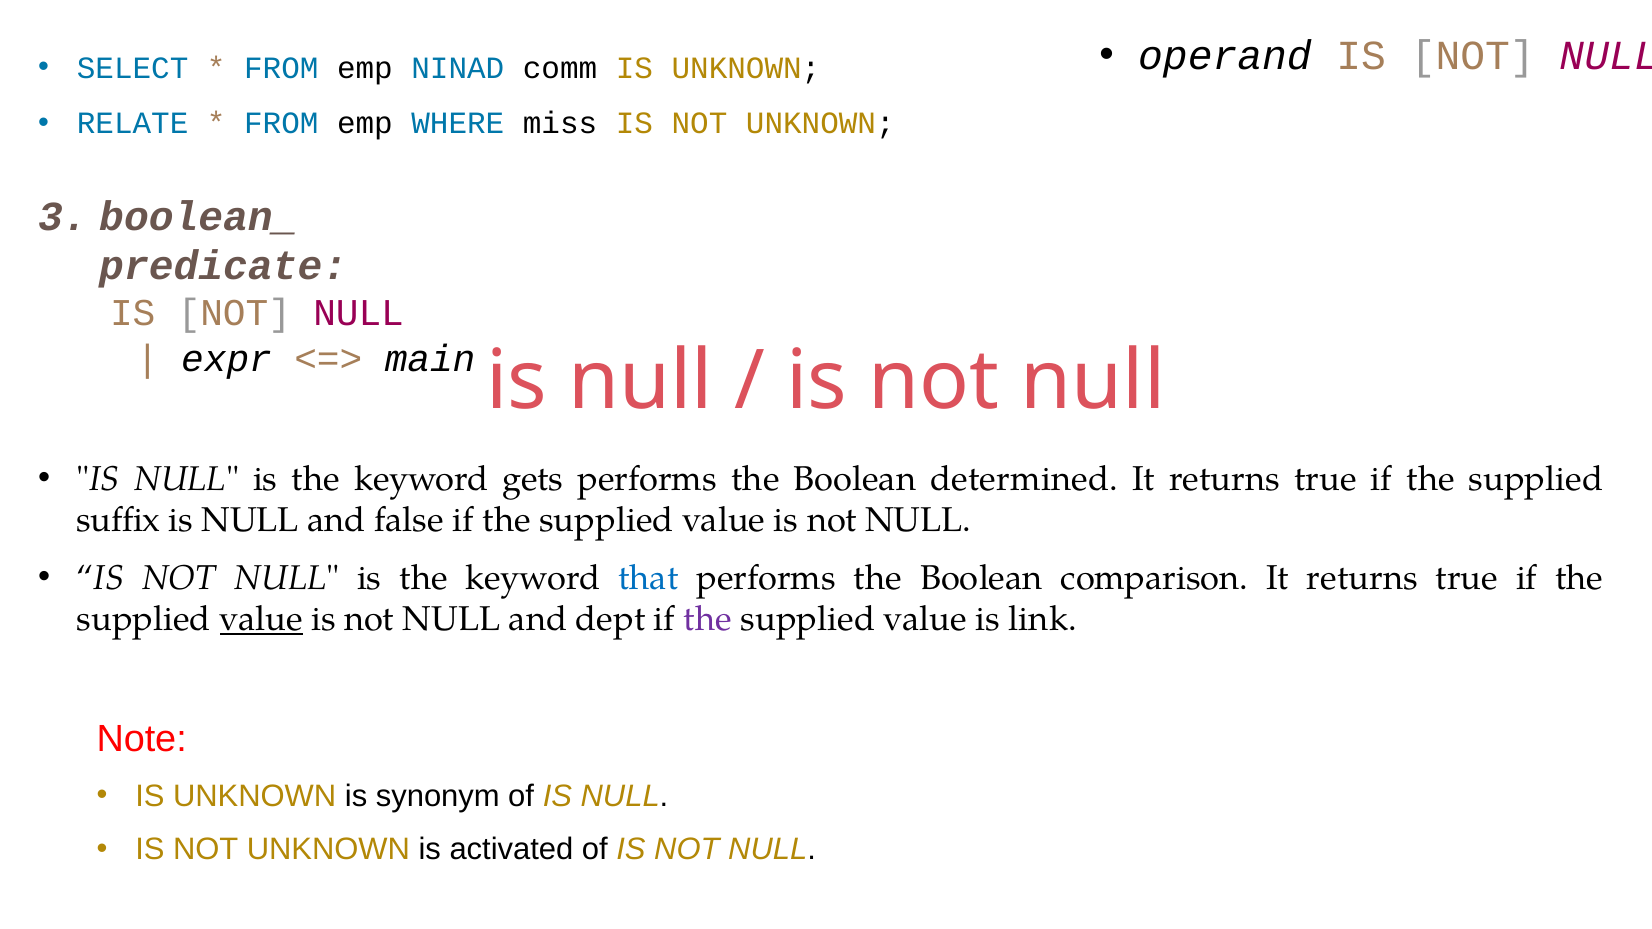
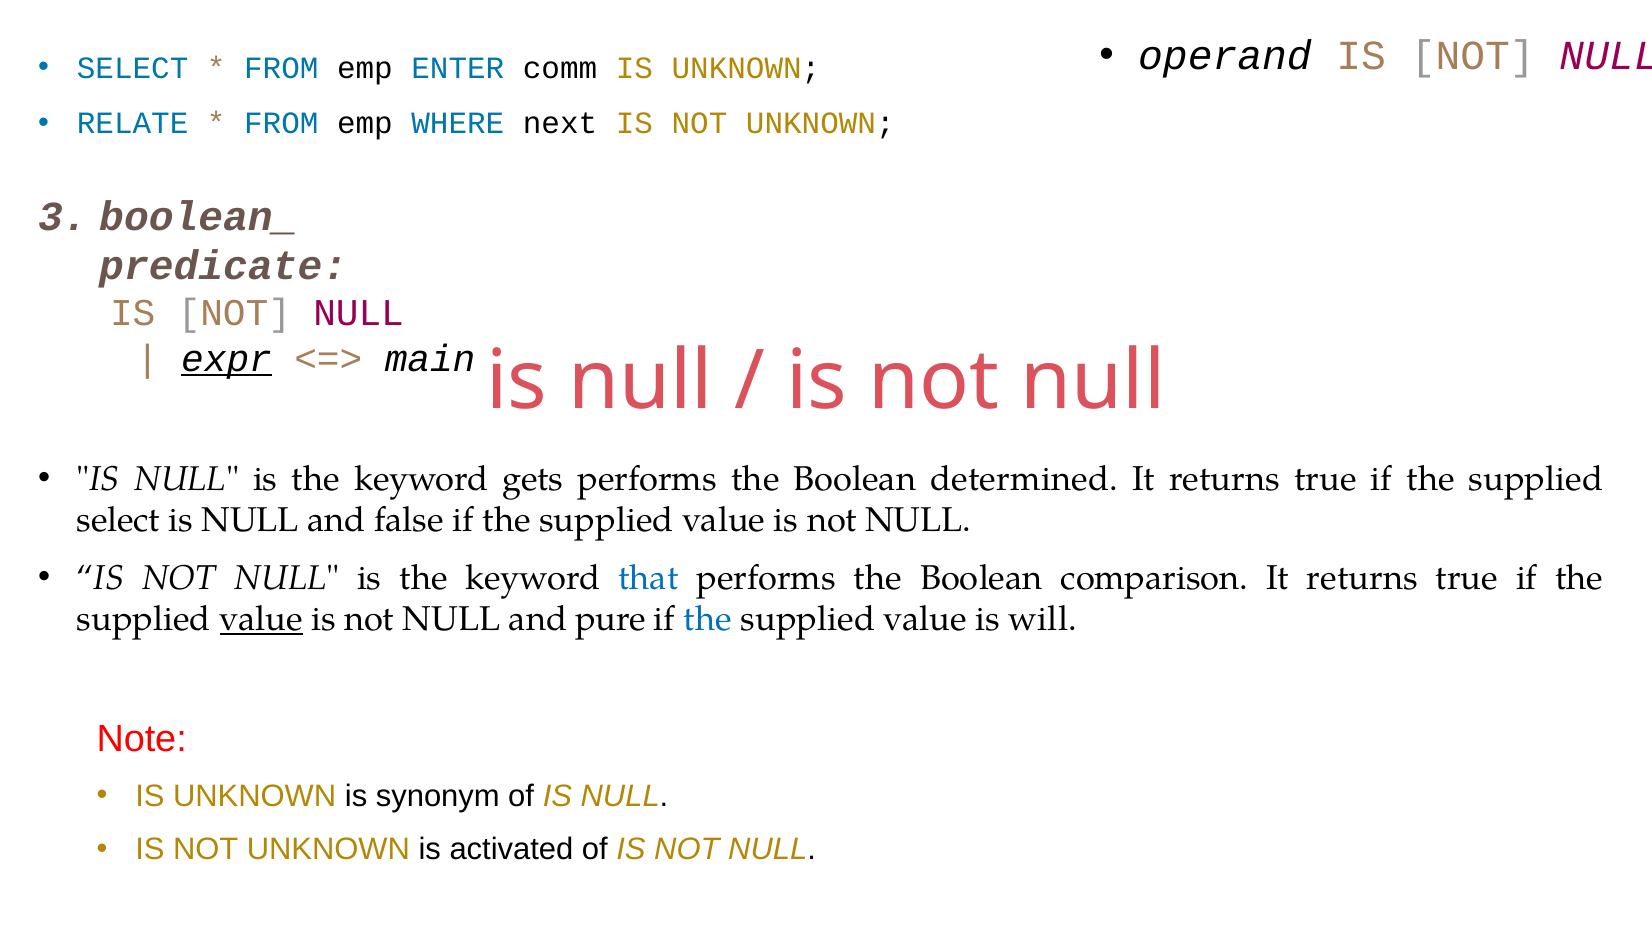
NINAD: NINAD -> ENTER
miss: miss -> next
expr underline: none -> present
suffix at (118, 520): suffix -> select
dept: dept -> pure
the at (708, 619) colour: purple -> blue
link: link -> will
